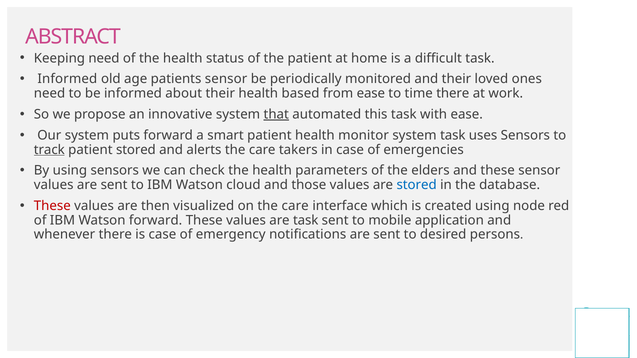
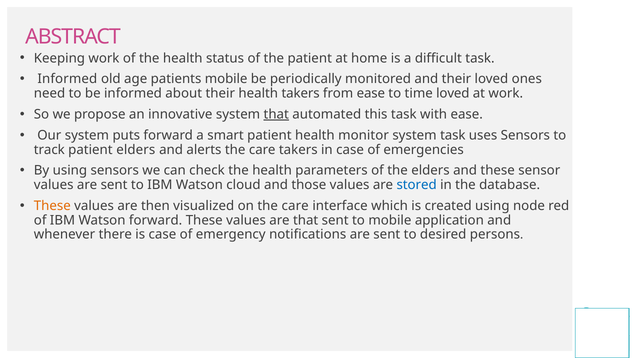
Keeping need: need -> work
patients sensor: sensor -> mobile
health based: based -> takers
time there: there -> loved
track underline: present -> none
patient stored: stored -> elders
These at (52, 206) colour: red -> orange
are task: task -> that
